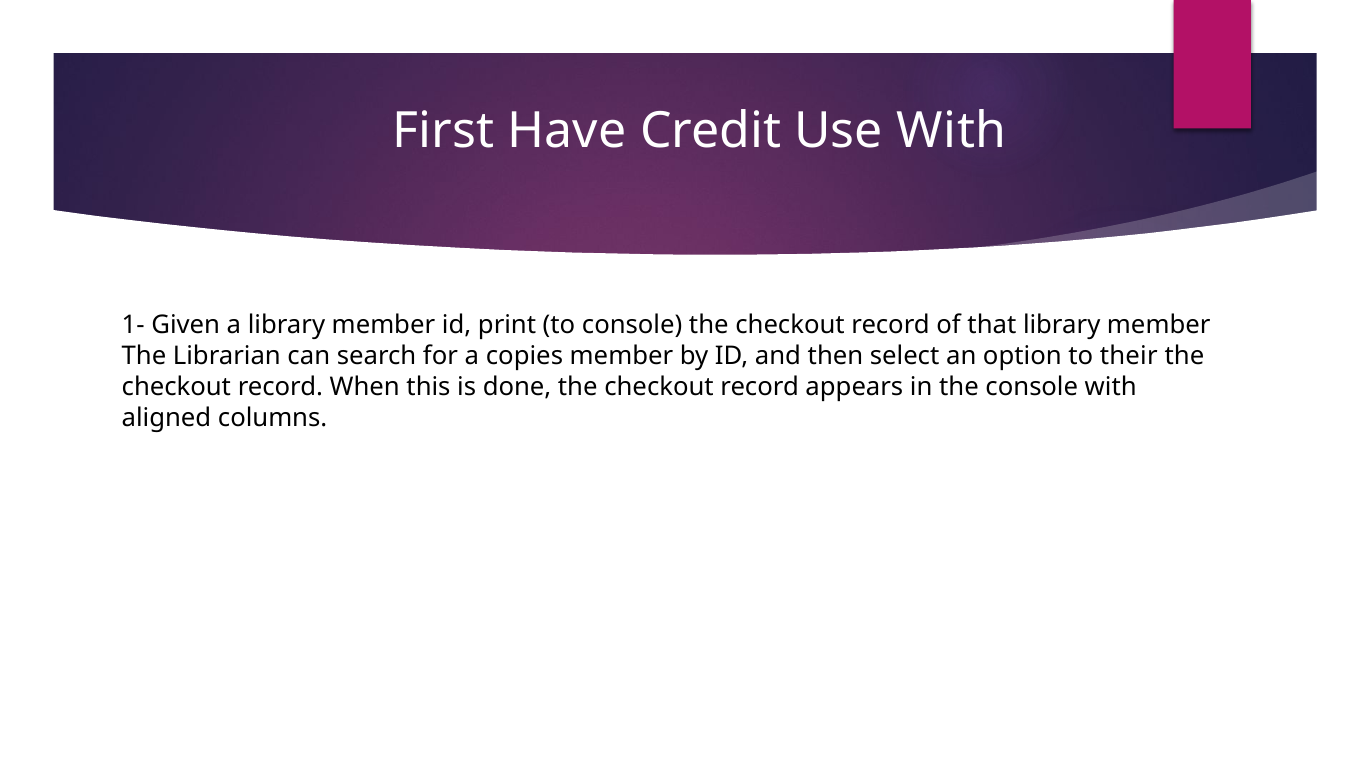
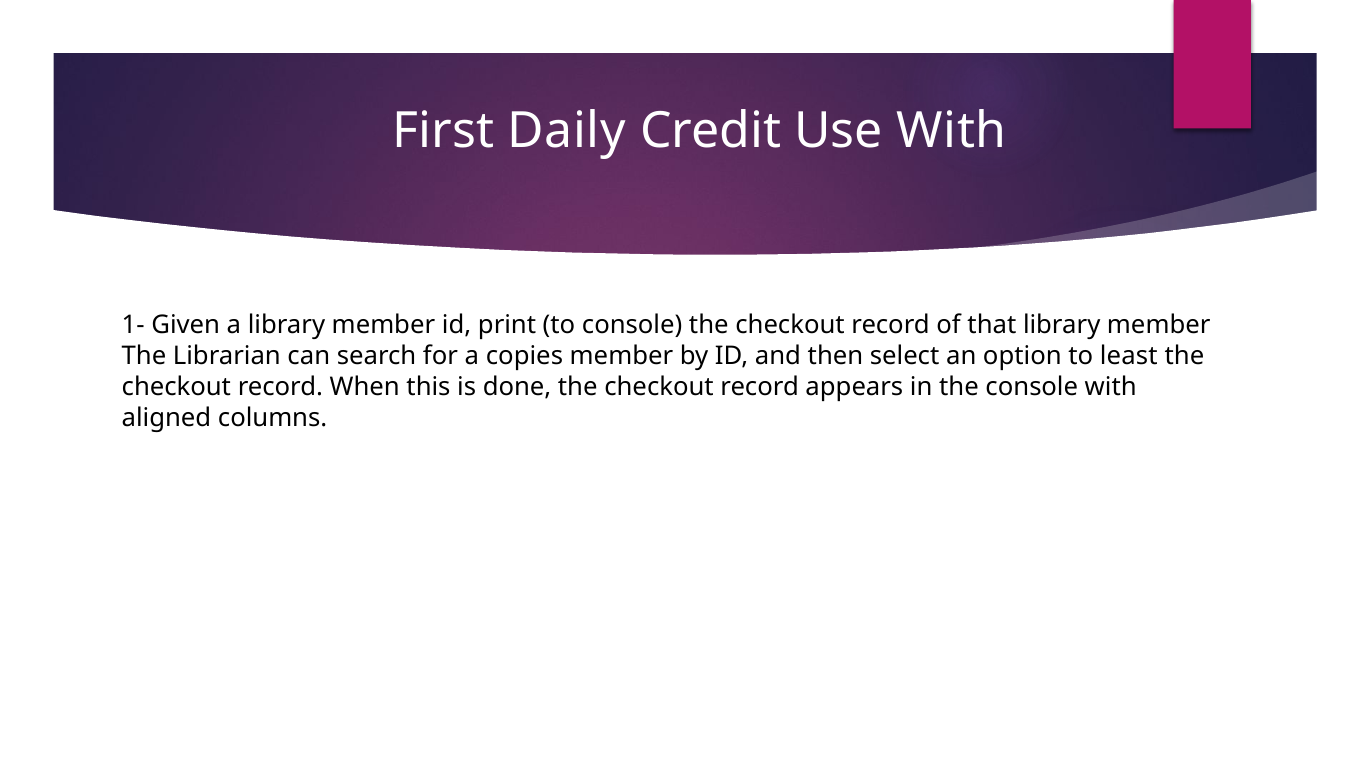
Have: Have -> Daily
their: their -> least
